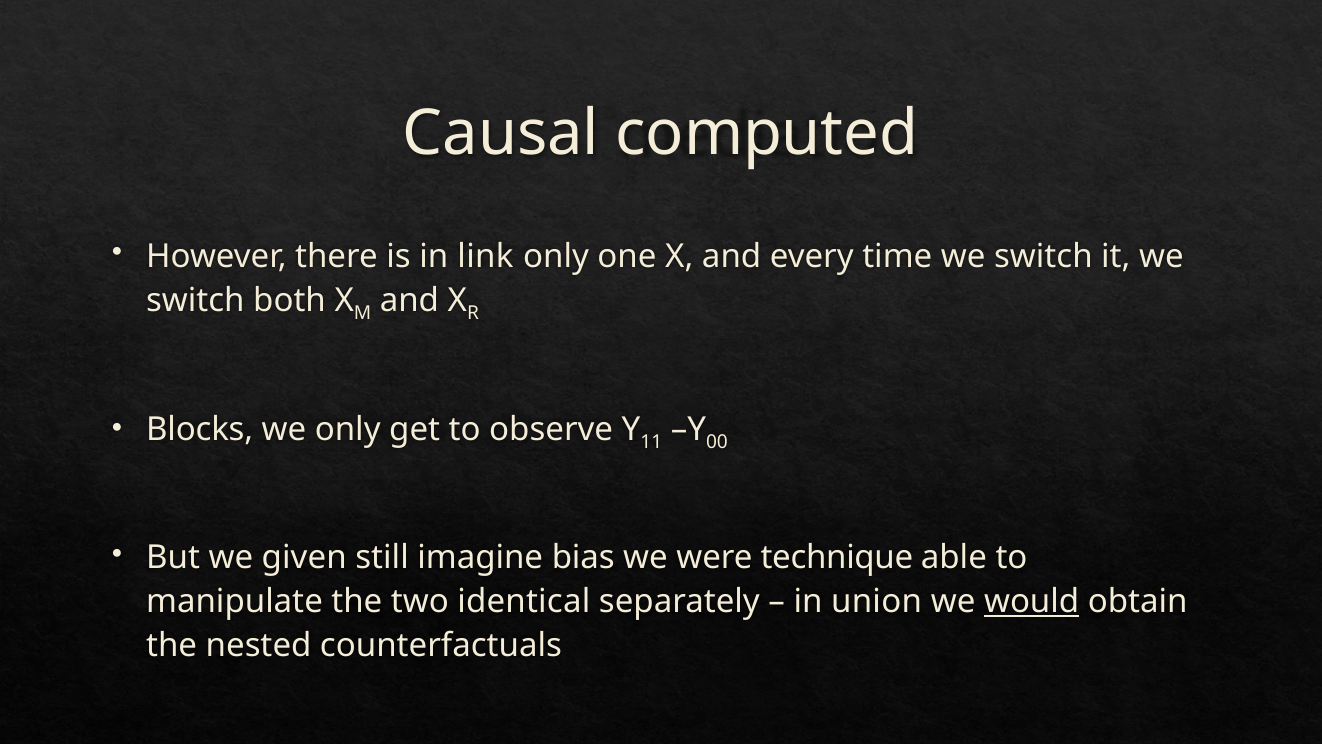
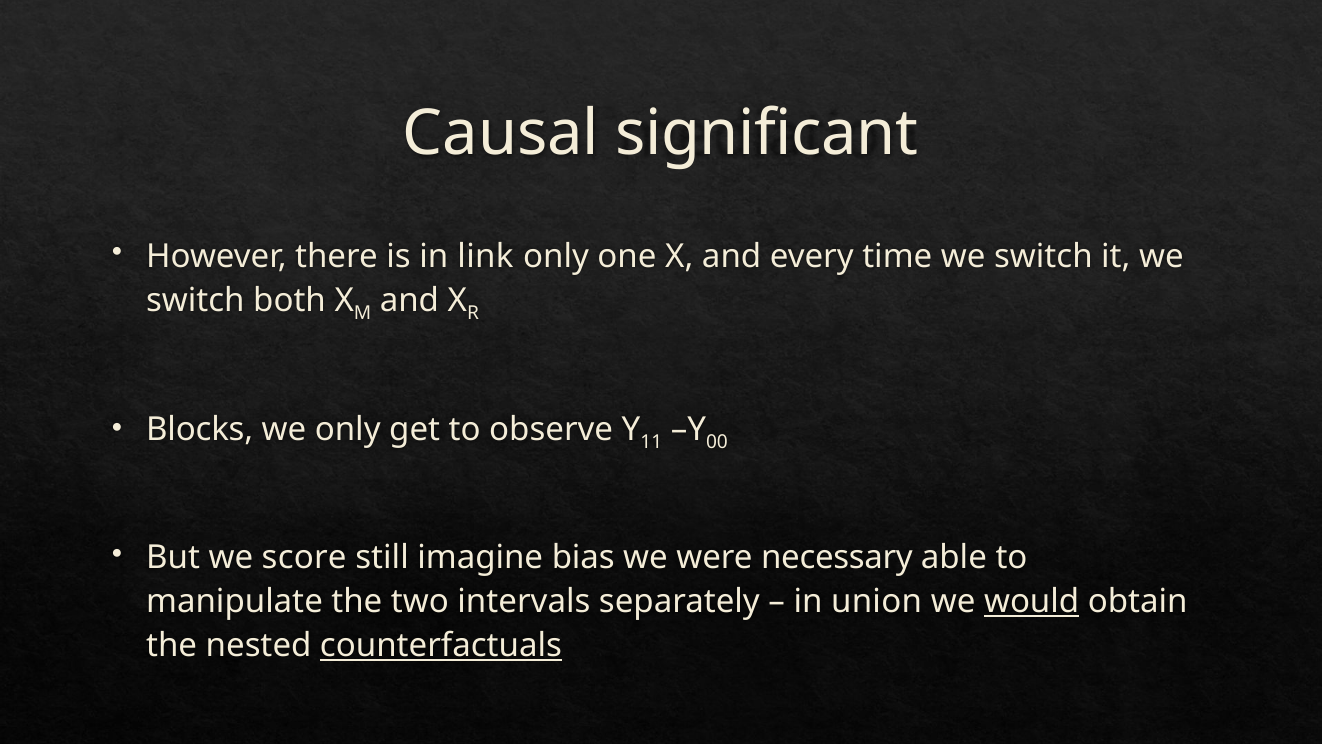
computed: computed -> significant
given: given -> score
technique: technique -> necessary
identical: identical -> intervals
counterfactuals underline: none -> present
